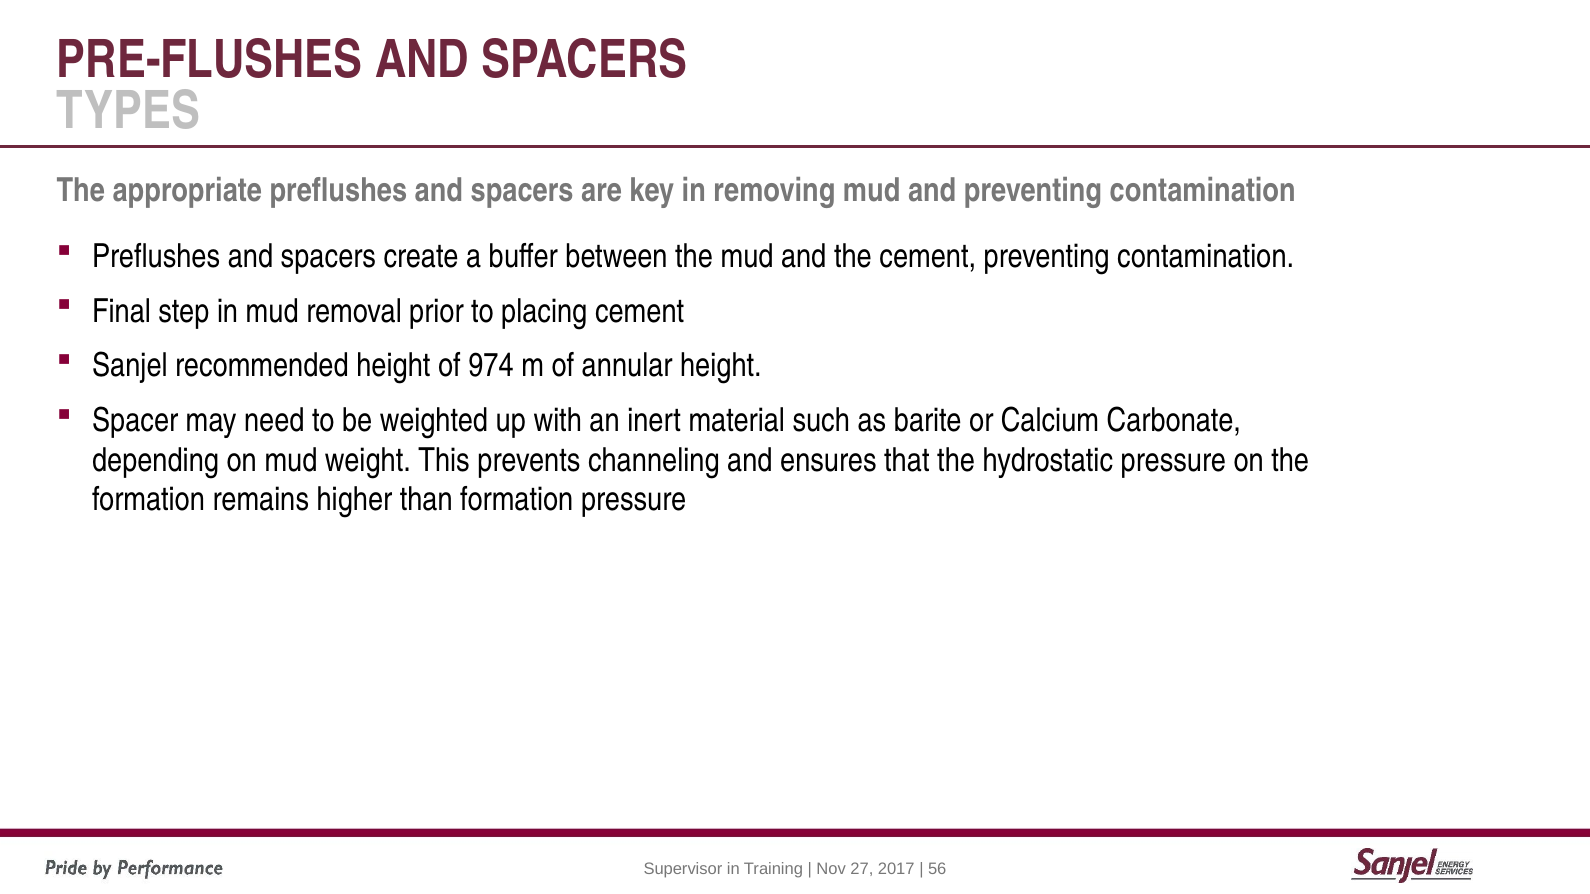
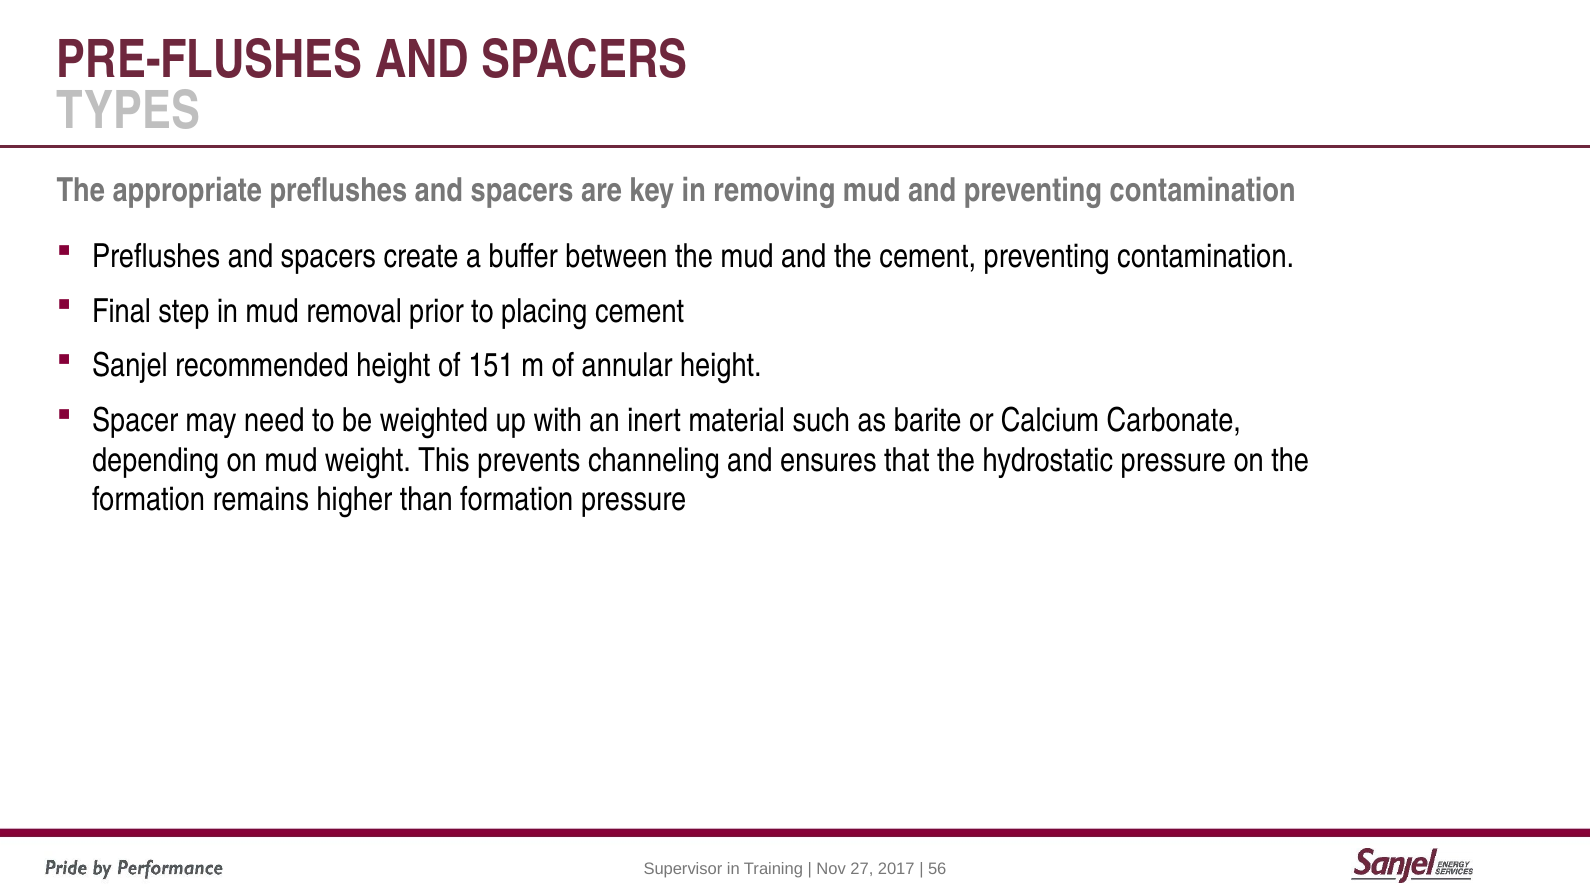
974: 974 -> 151
